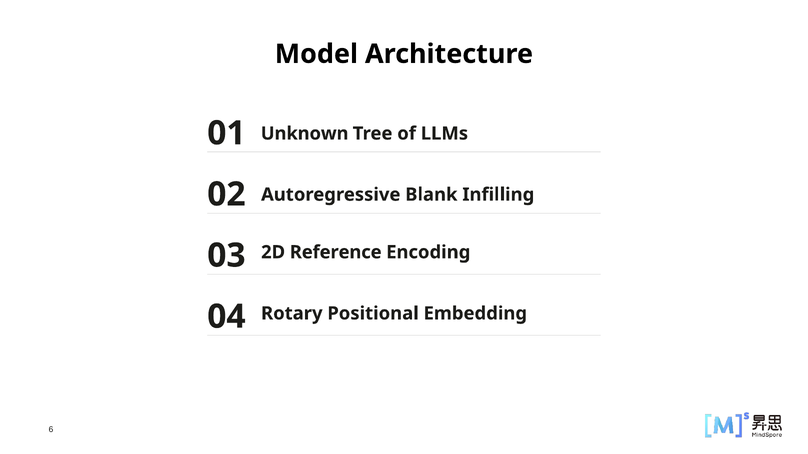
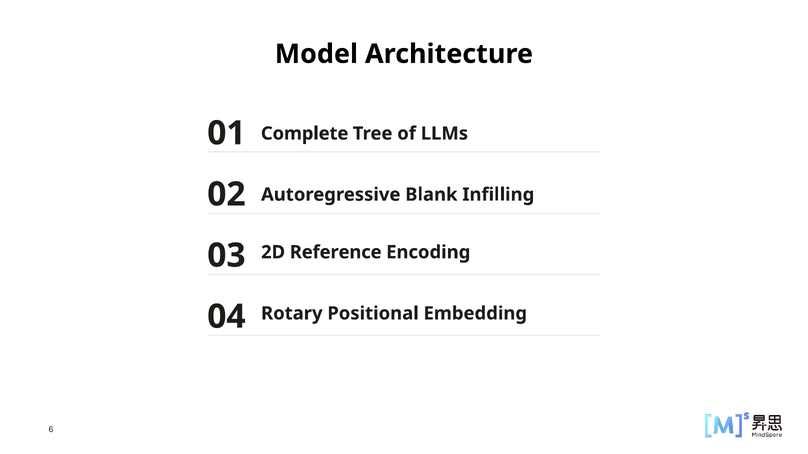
Unknown: Unknown -> Complete
